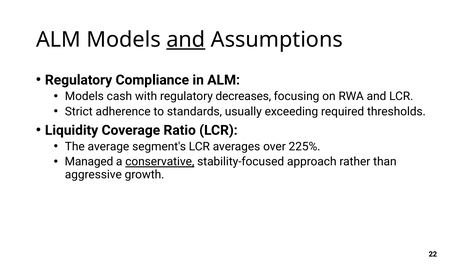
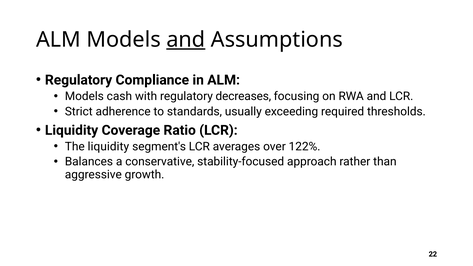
The average: average -> liquidity
225%: 225% -> 122%
Managed: Managed -> Balances
conservative underline: present -> none
